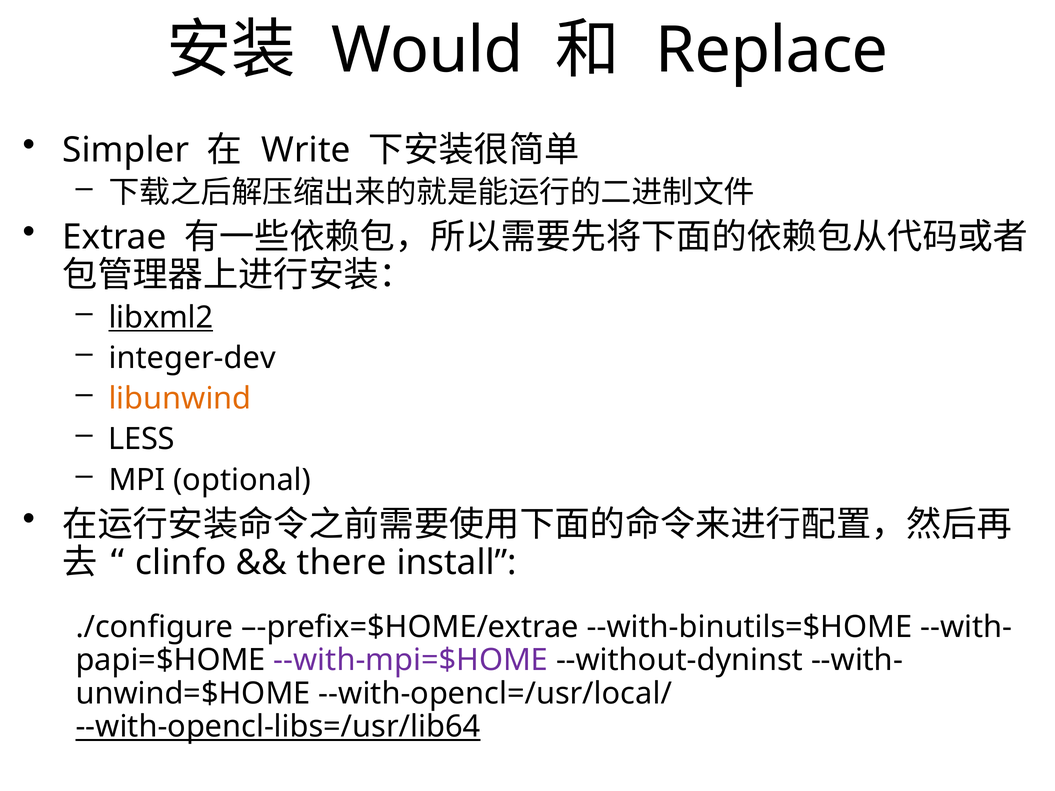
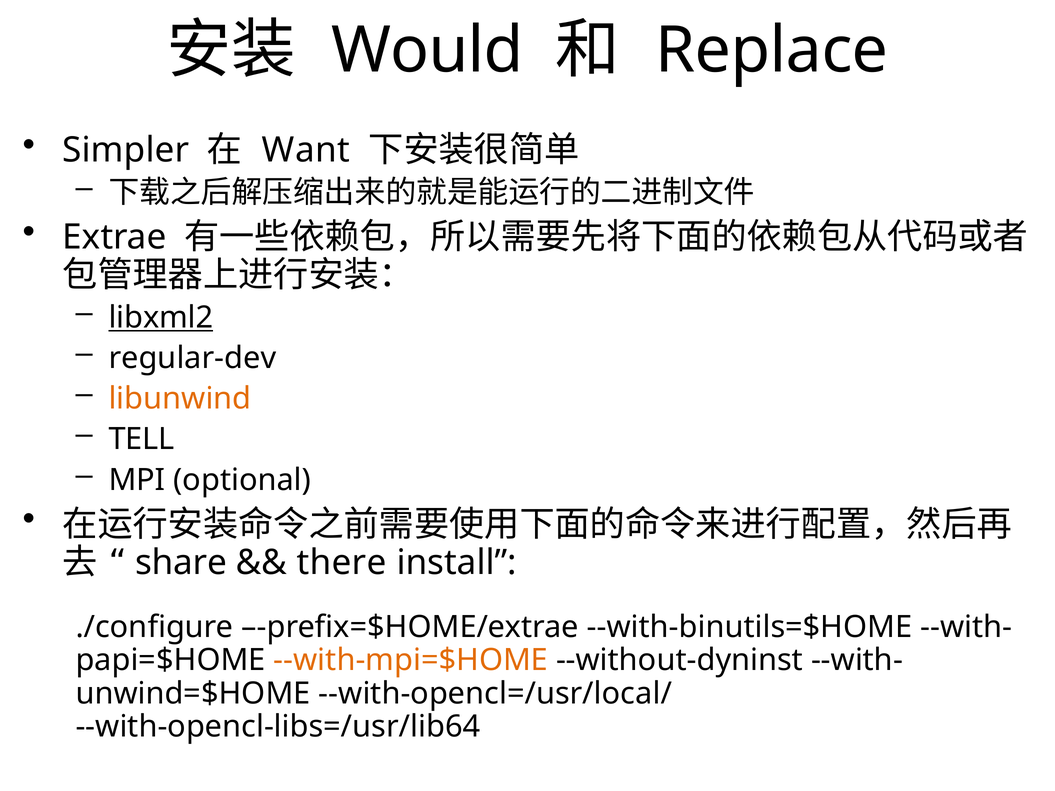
Write: Write -> Want
integer-dev: integer-dev -> regular-dev
LESS: LESS -> TELL
clinfo: clinfo -> share
--with-mpi=$HOME colour: purple -> orange
--with-opencl-libs=/usr/lib64 underline: present -> none
